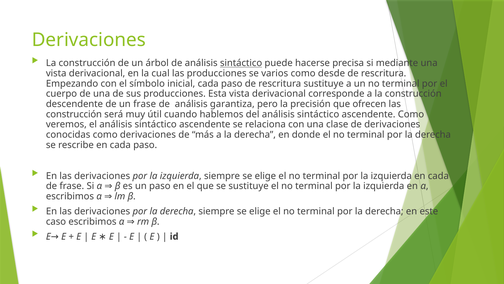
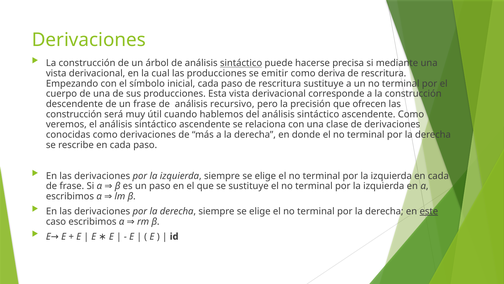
varios: varios -> emitir
desde: desde -> deriva
garantiza: garantiza -> recursivo
este underline: none -> present
